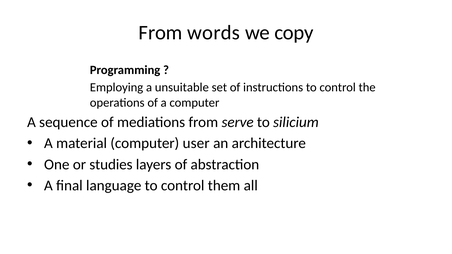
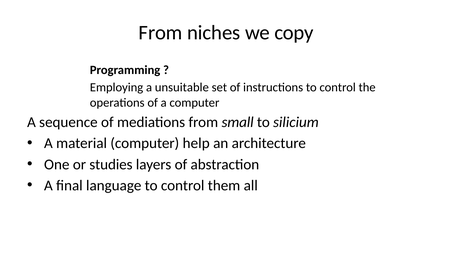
words: words -> niches
serve: serve -> small
user: user -> help
